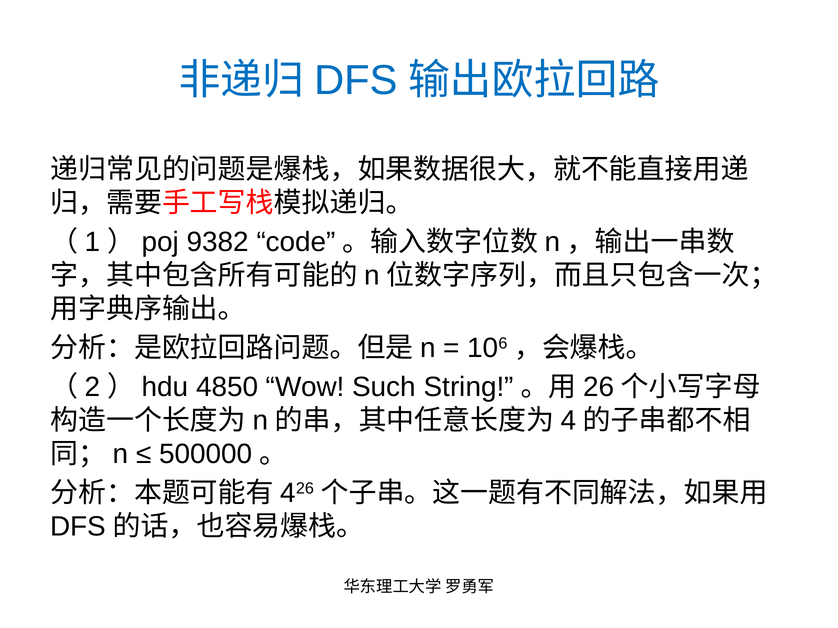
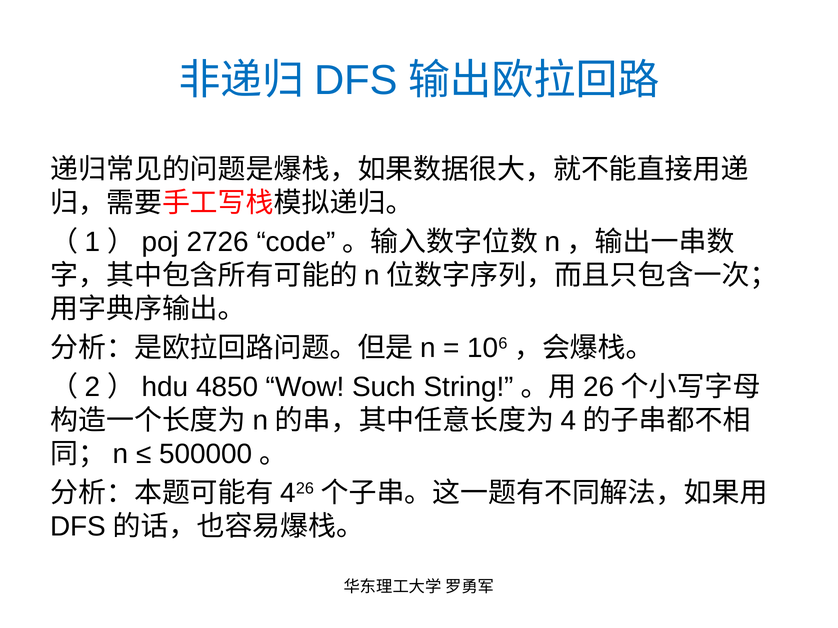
9382: 9382 -> 2726
